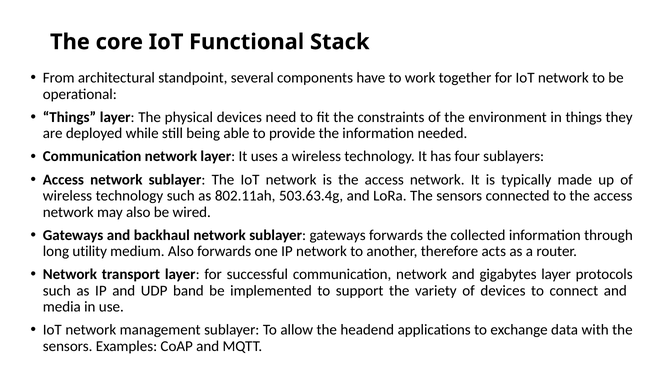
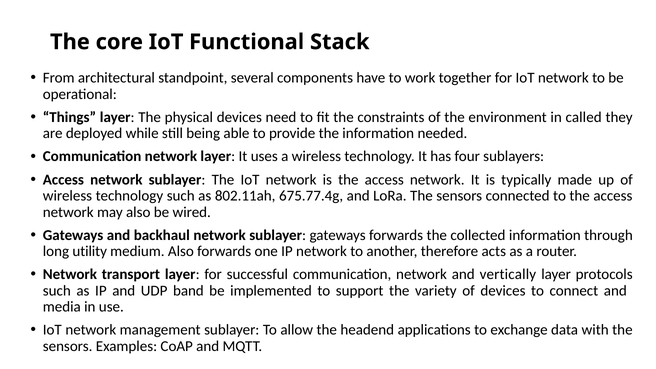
in things: things -> called
503.63.4g: 503.63.4g -> 675.77.4g
gigabytes: gigabytes -> vertically
